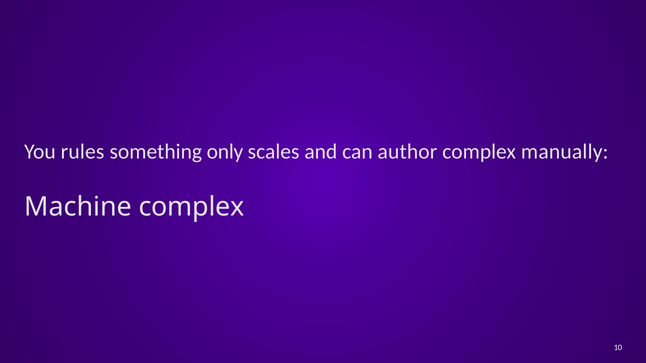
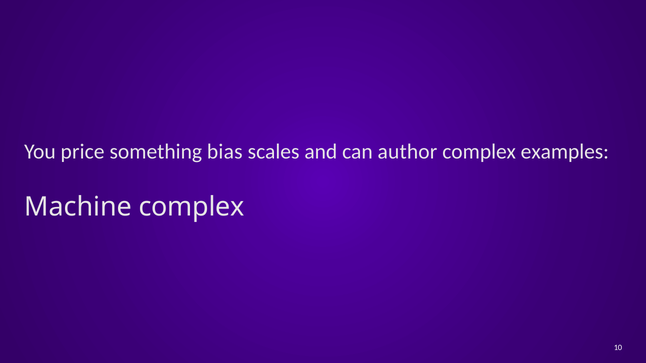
rules: rules -> price
only: only -> bias
manually: manually -> examples
